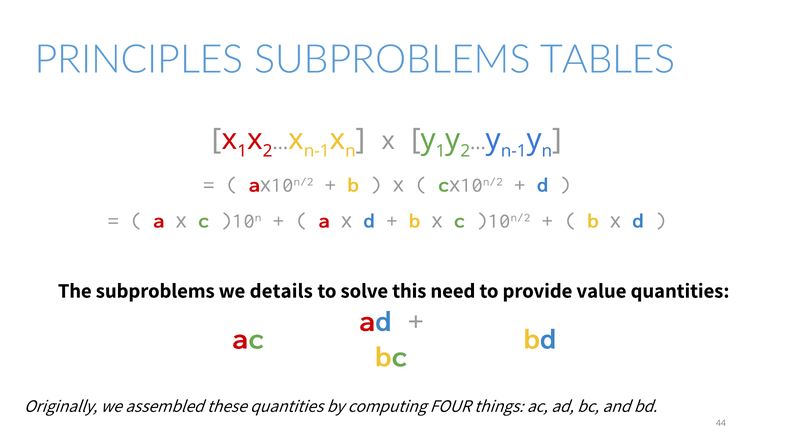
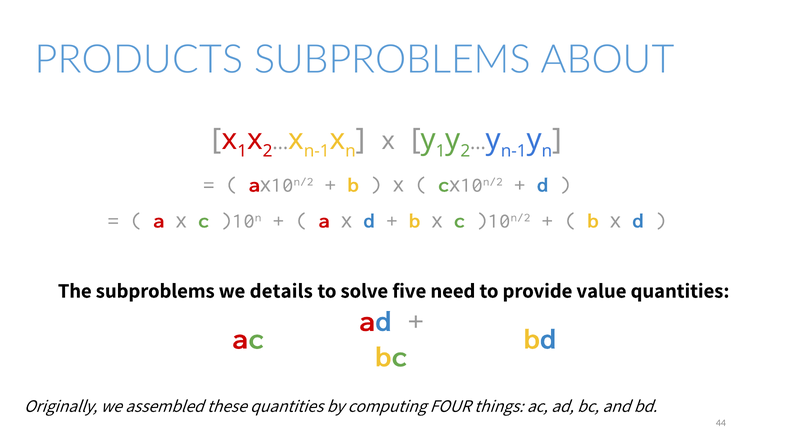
PRINCIPLES: PRINCIPLES -> PRODUCTS
TABLES: TABLES -> ABOUT
this: this -> five
